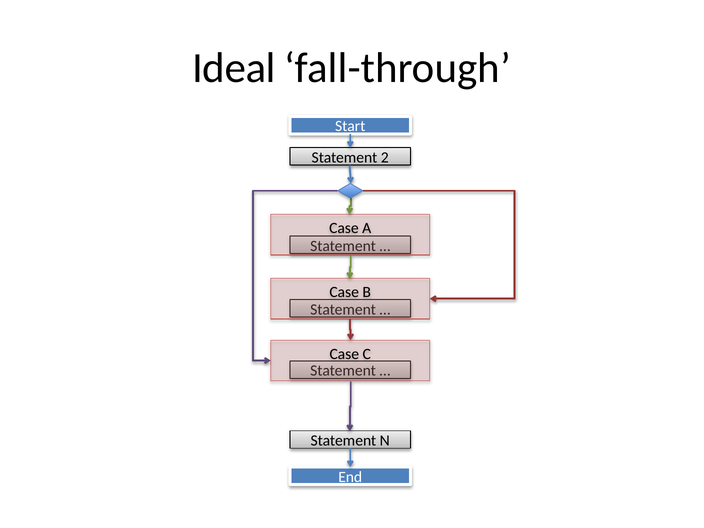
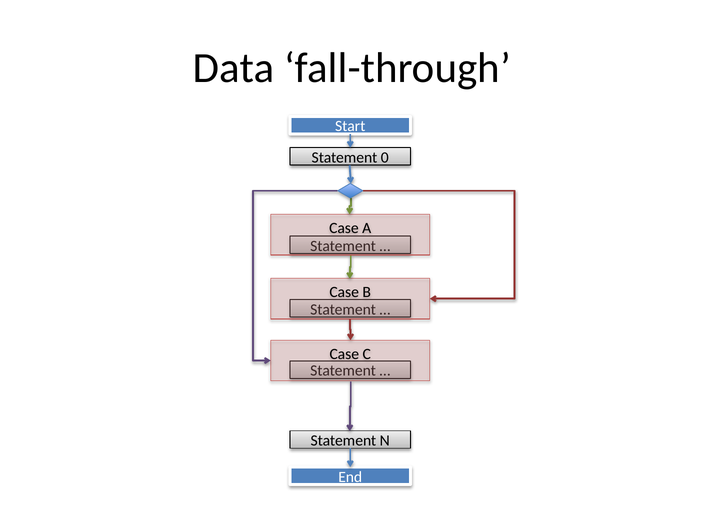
Ideal: Ideal -> Data
2: 2 -> 0
